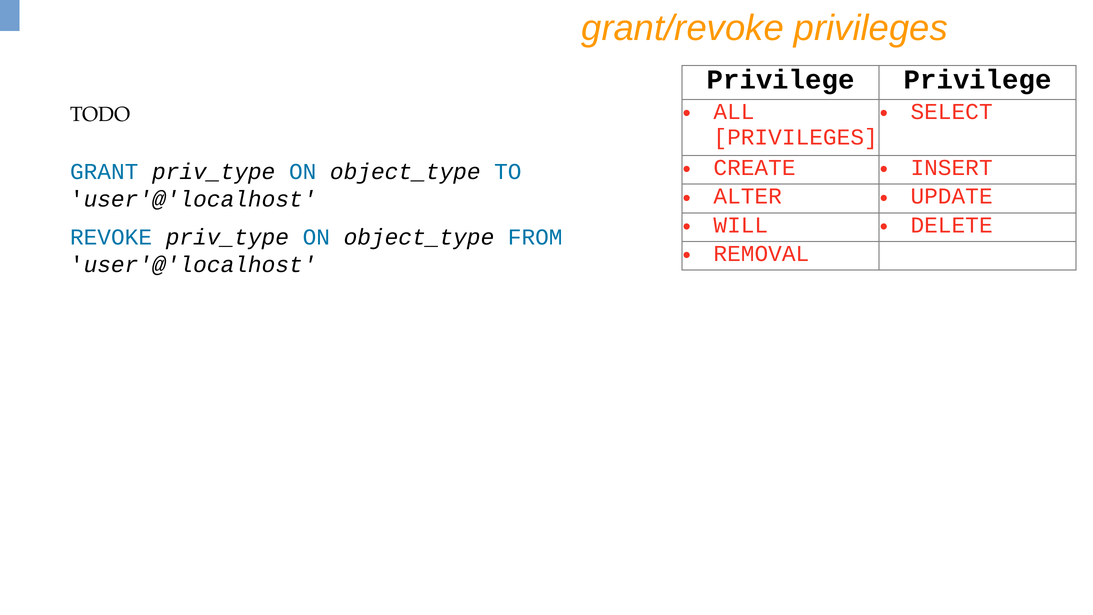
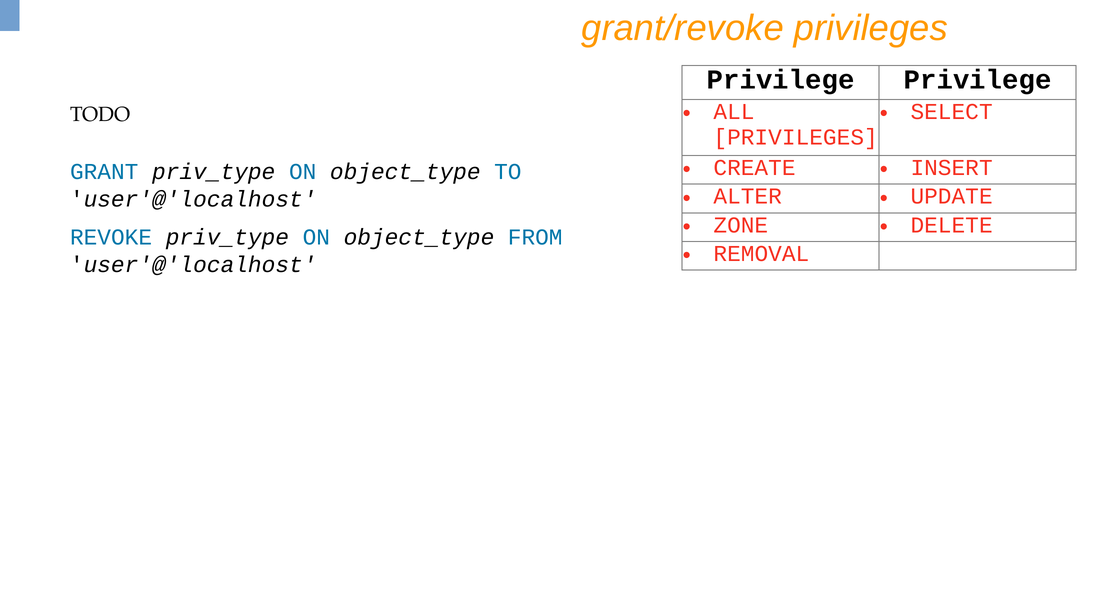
WILL: WILL -> ZONE
